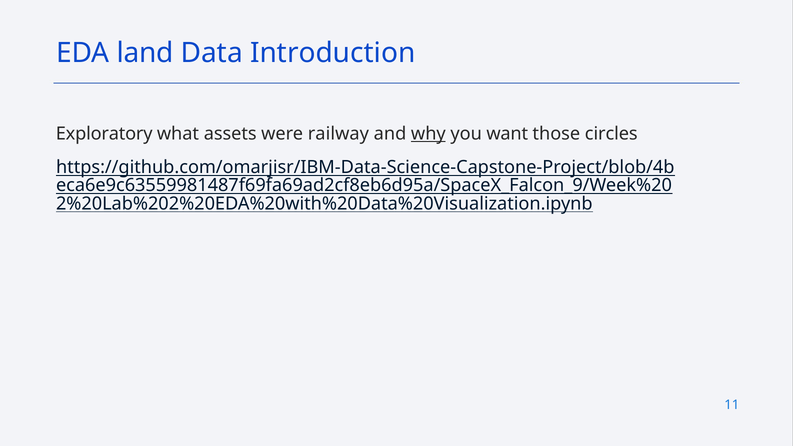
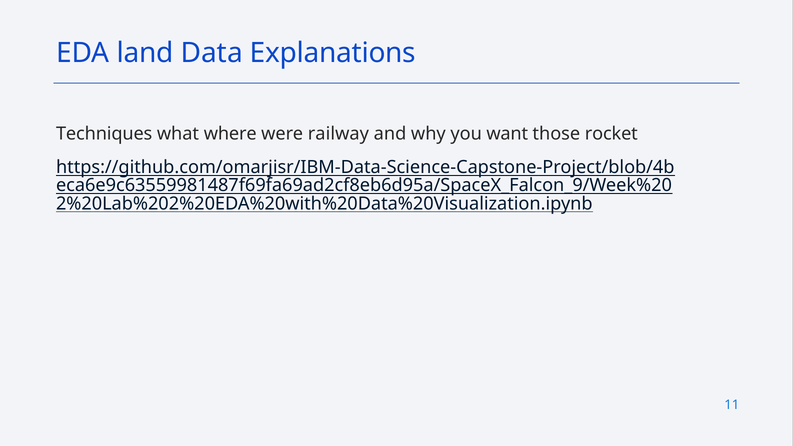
Introduction: Introduction -> Explanations
Exploratory: Exploratory -> Techniques
assets: assets -> where
why underline: present -> none
circles: circles -> rocket
